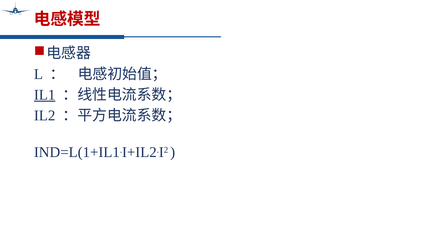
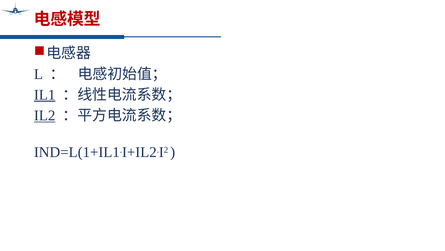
IL2 underline: none -> present
